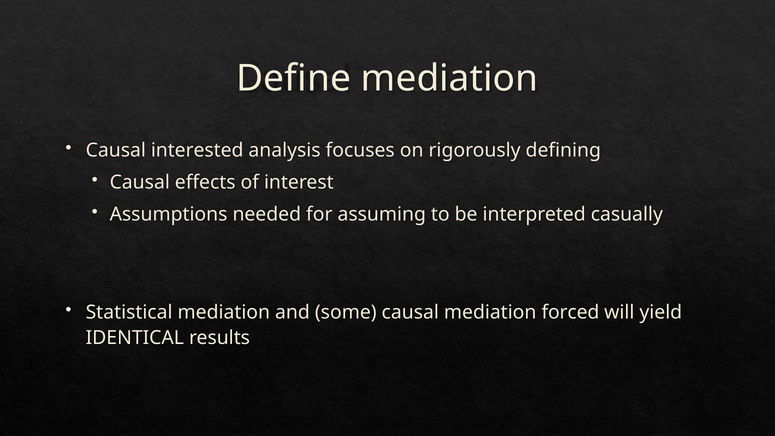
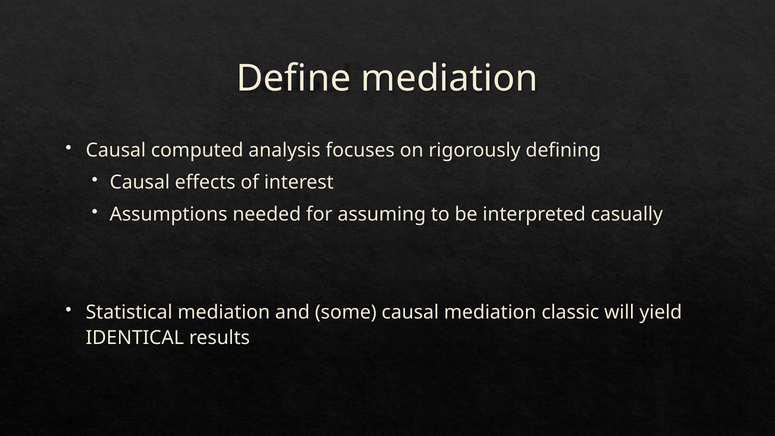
interested: interested -> computed
forced: forced -> classic
